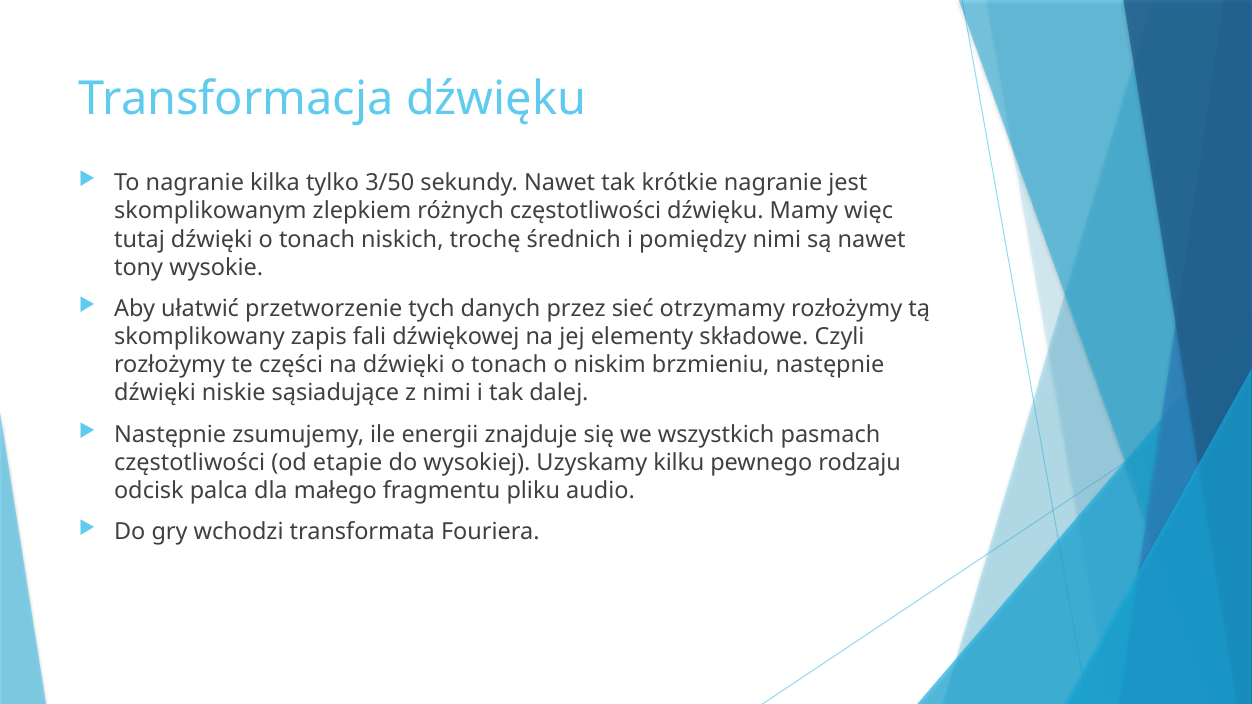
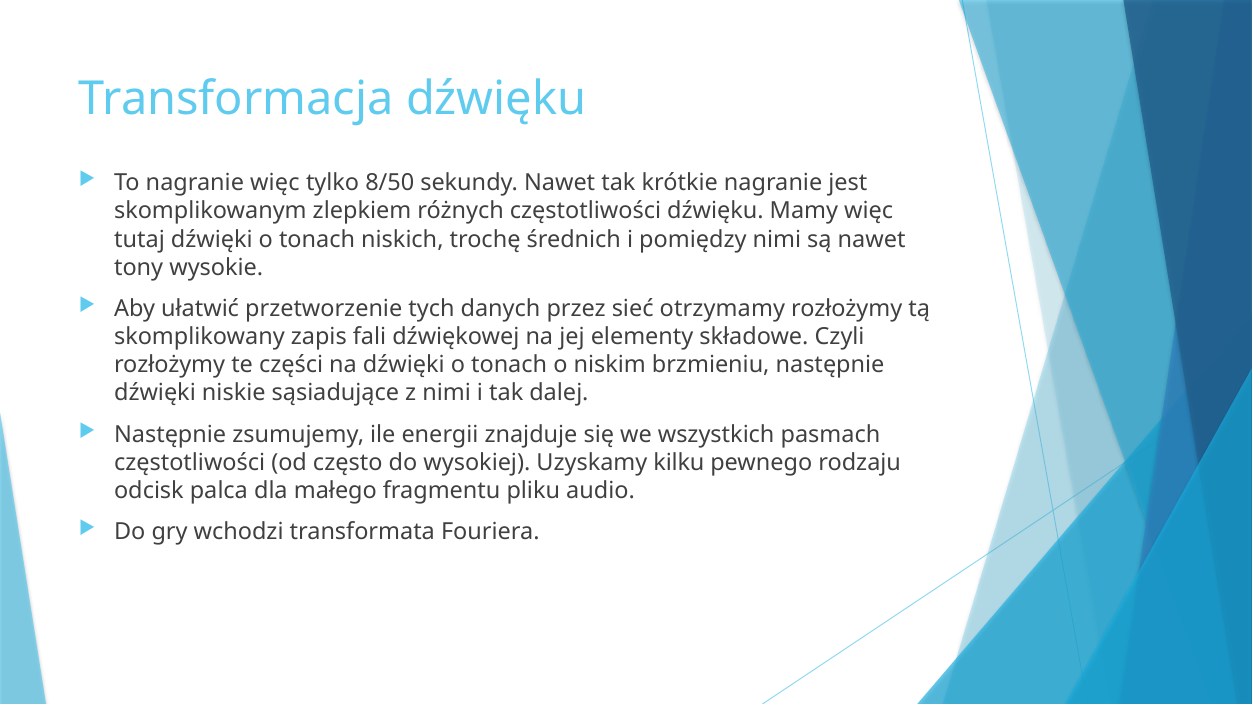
nagranie kilka: kilka -> więc
3/50: 3/50 -> 8/50
etapie: etapie -> często
